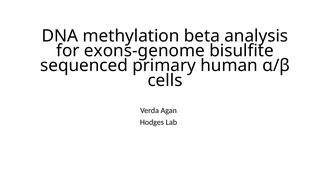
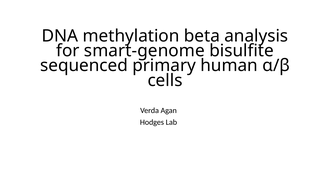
exons-genome: exons-genome -> smart-genome
